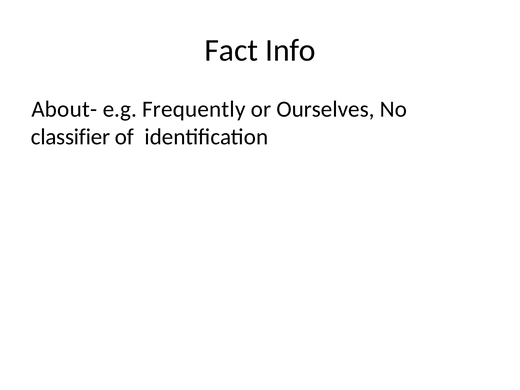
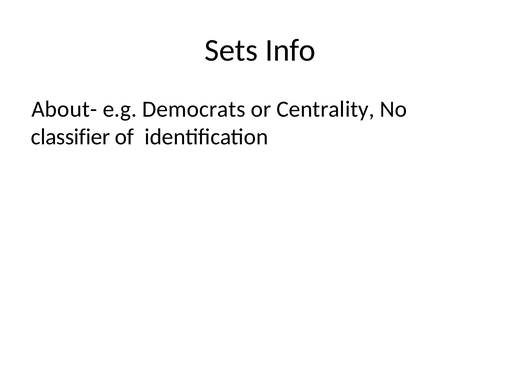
Fact: Fact -> Sets
Frequently: Frequently -> Democrats
Ourselves: Ourselves -> Centrality
